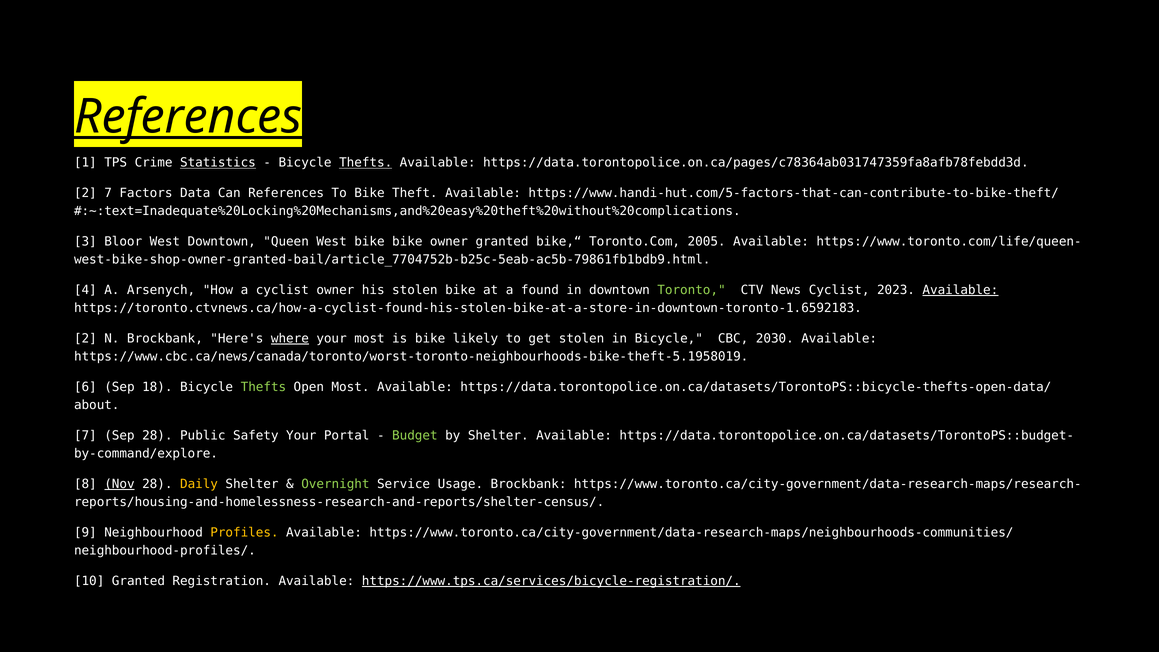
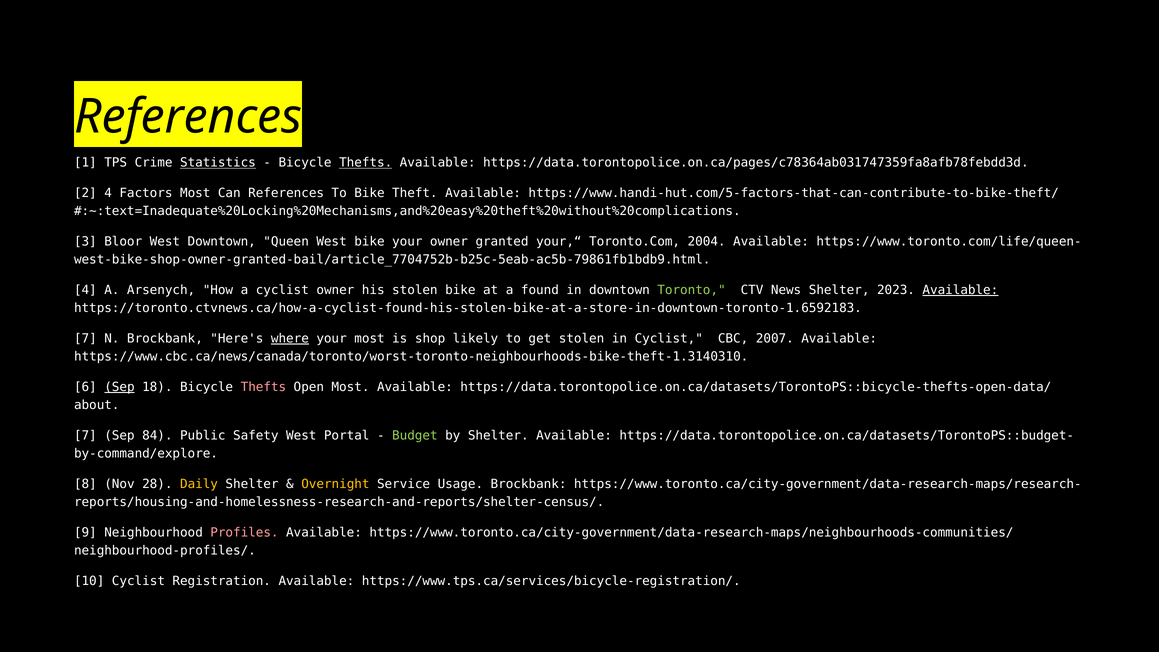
References at (188, 117) underline: present -> none
7 at (108, 193): 7 -> 4
Factors Data: Data -> Most
bike bike: bike -> your
bike,“: bike,“ -> your,“
2005: 2005 -> 2004
News Cyclist: Cyclist -> Shelter
2 at (85, 339): 2 -> 7
is bike: bike -> shop
in Bicycle: Bicycle -> Cyclist
2030: 2030 -> 2007
https://www.cbc.ca/news/canada/toronto/worst-toronto-neighbourhoods-bike-theft-5.1958019: https://www.cbc.ca/news/canada/toronto/worst-toronto-neighbourhoods-bike-theft-5.1958019 -> https://www.cbc.ca/news/canada/toronto/worst-toronto-neighbourhoods-bike-theft-1.3140310
Sep at (119, 387) underline: none -> present
Thefts at (263, 387) colour: light green -> pink
Sep 28: 28 -> 84
Safety Your: Your -> West
Nov underline: present -> none
Overnight colour: light green -> yellow
Profiles colour: yellow -> pink
Granted at (138, 581): Granted -> Cyclist
https://www.tps.ca/services/bicycle-registration/ underline: present -> none
